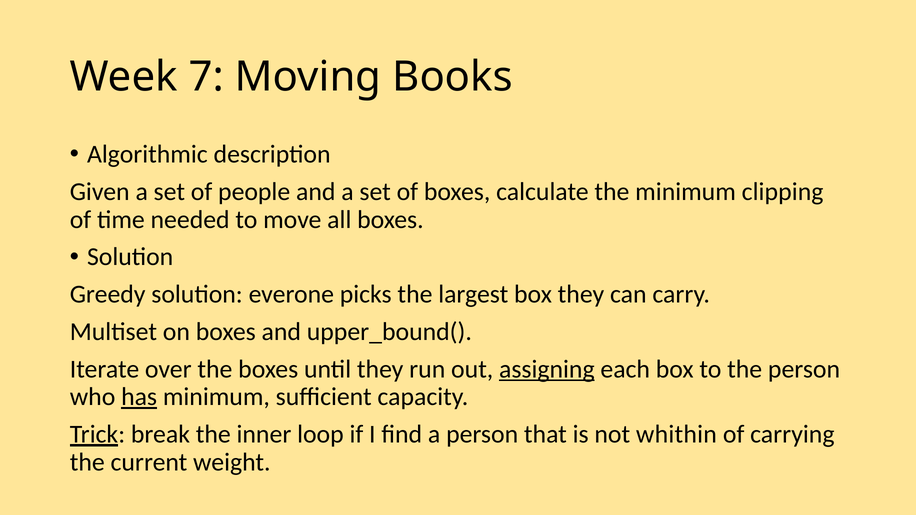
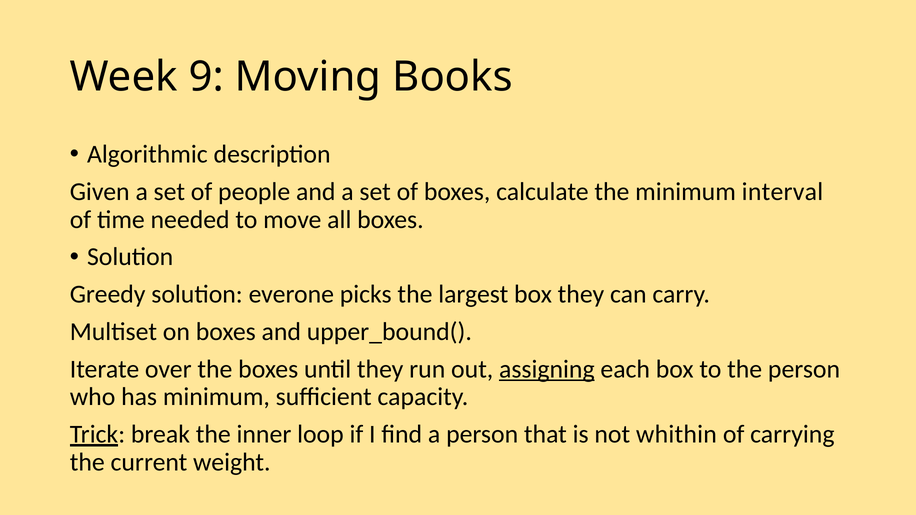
7: 7 -> 9
clipping: clipping -> interval
has underline: present -> none
